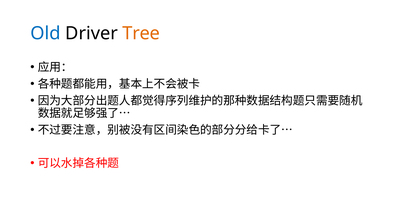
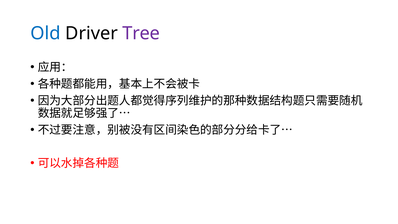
Tree colour: orange -> purple
